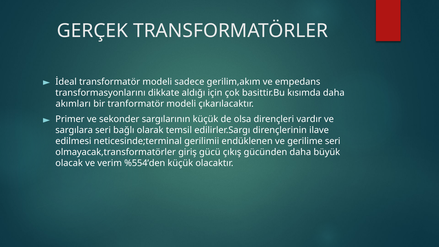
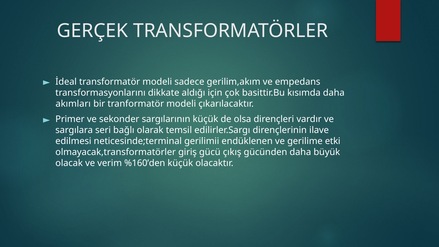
gerilime seri: seri -> etki
%554’den: %554’den -> %160’den
